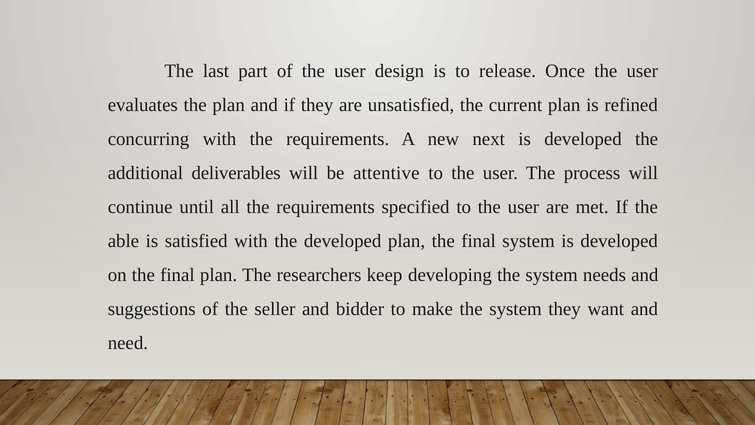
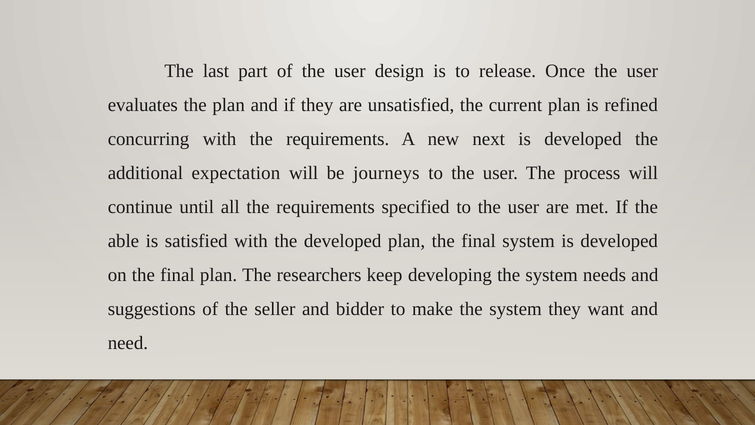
deliverables: deliverables -> expectation
attentive: attentive -> journeys
